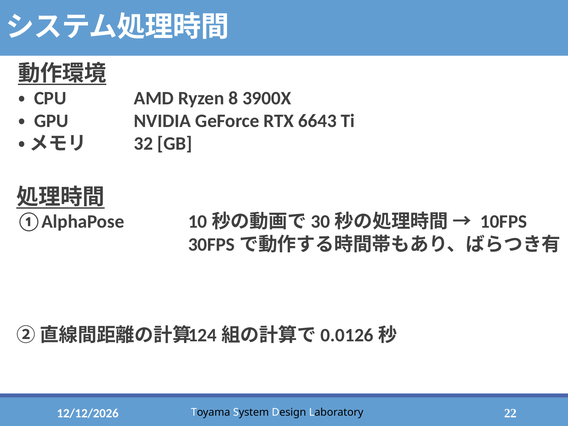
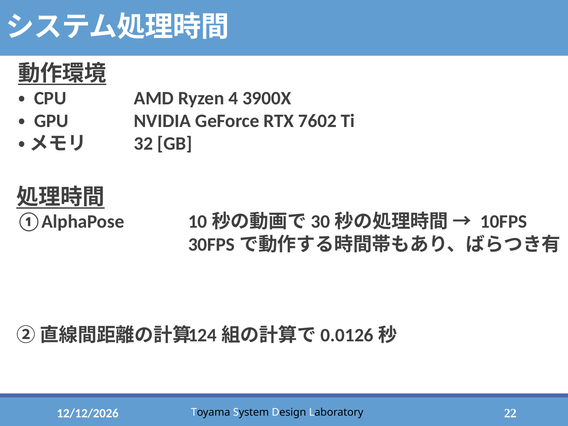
8: 8 -> 4
6643: 6643 -> 7602
